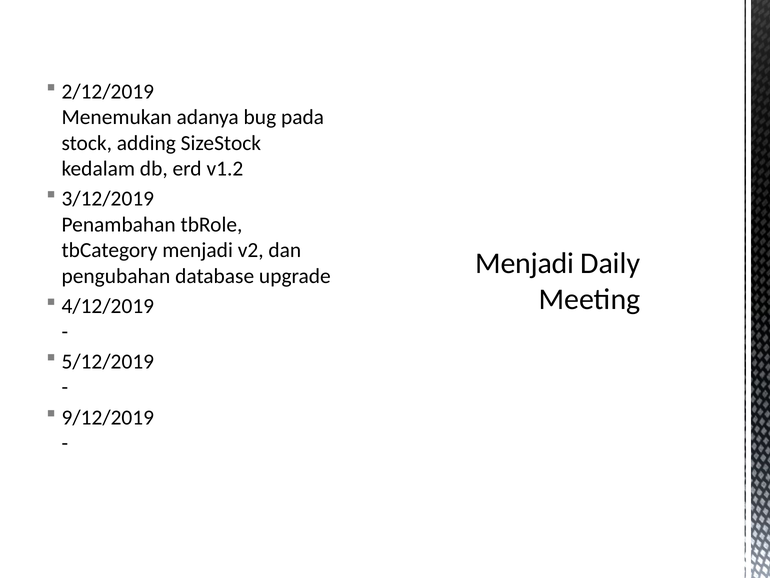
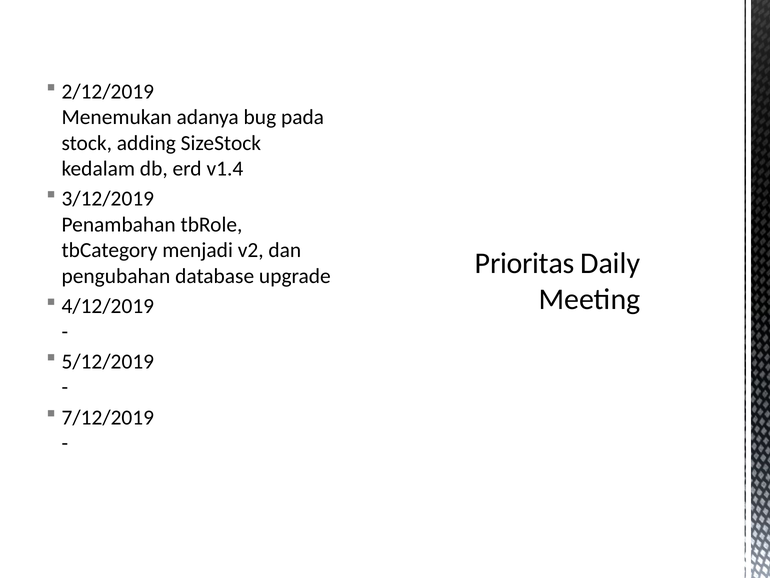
v1.2: v1.2 -> v1.4
Menjadi at (525, 263): Menjadi -> Prioritas
9/12/2019: 9/12/2019 -> 7/12/2019
